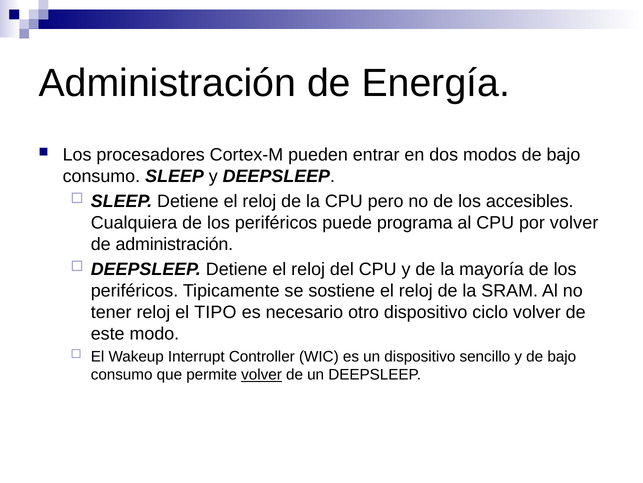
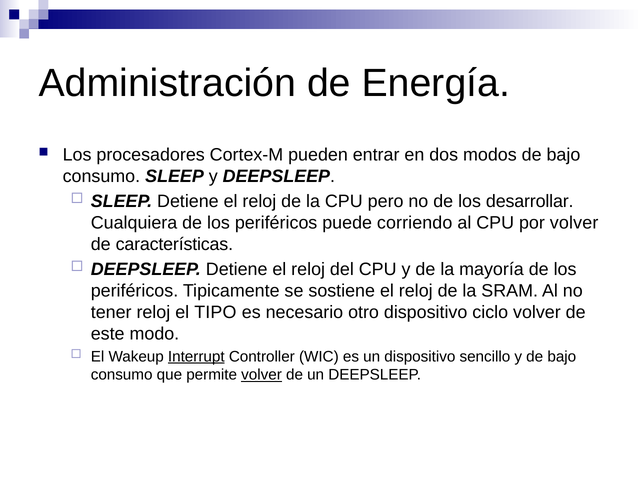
accesibles: accesibles -> desarrollar
programa: programa -> corriendo
de administración: administración -> características
Interrupt underline: none -> present
